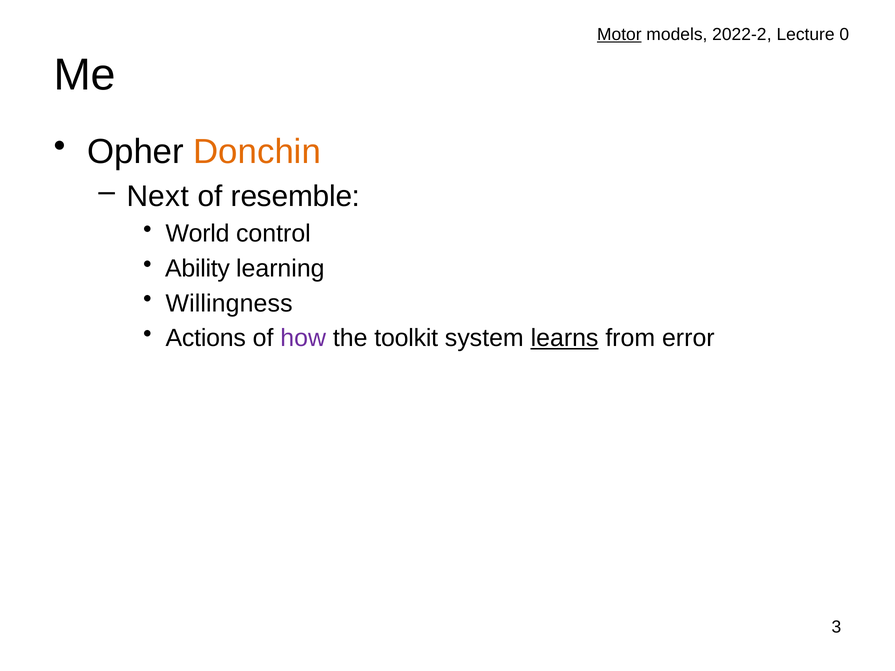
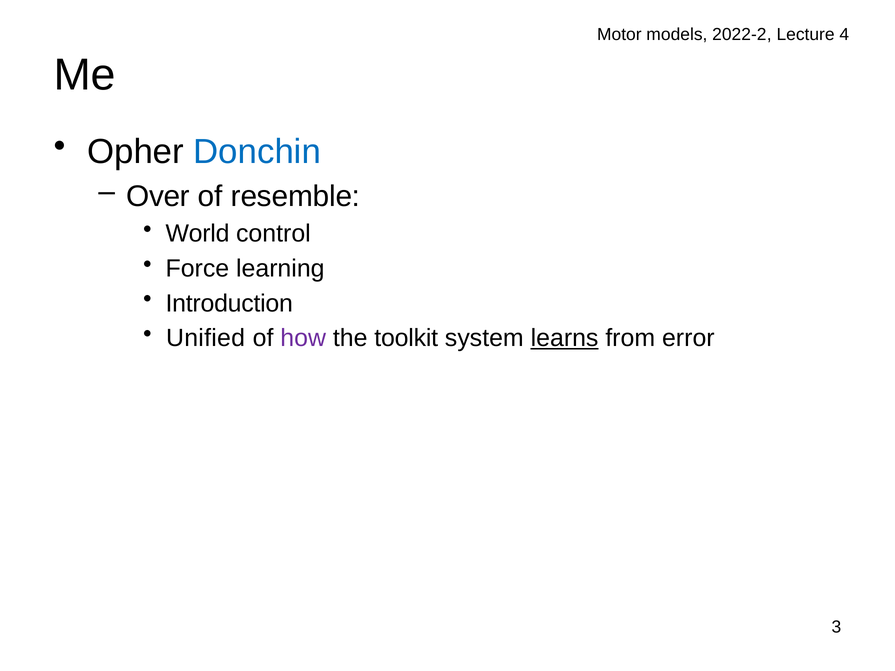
Motor underline: present -> none
0: 0 -> 4
Donchin colour: orange -> blue
Next: Next -> Over
Ability: Ability -> Force
Willingness: Willingness -> Introduction
Actions: Actions -> Unified
